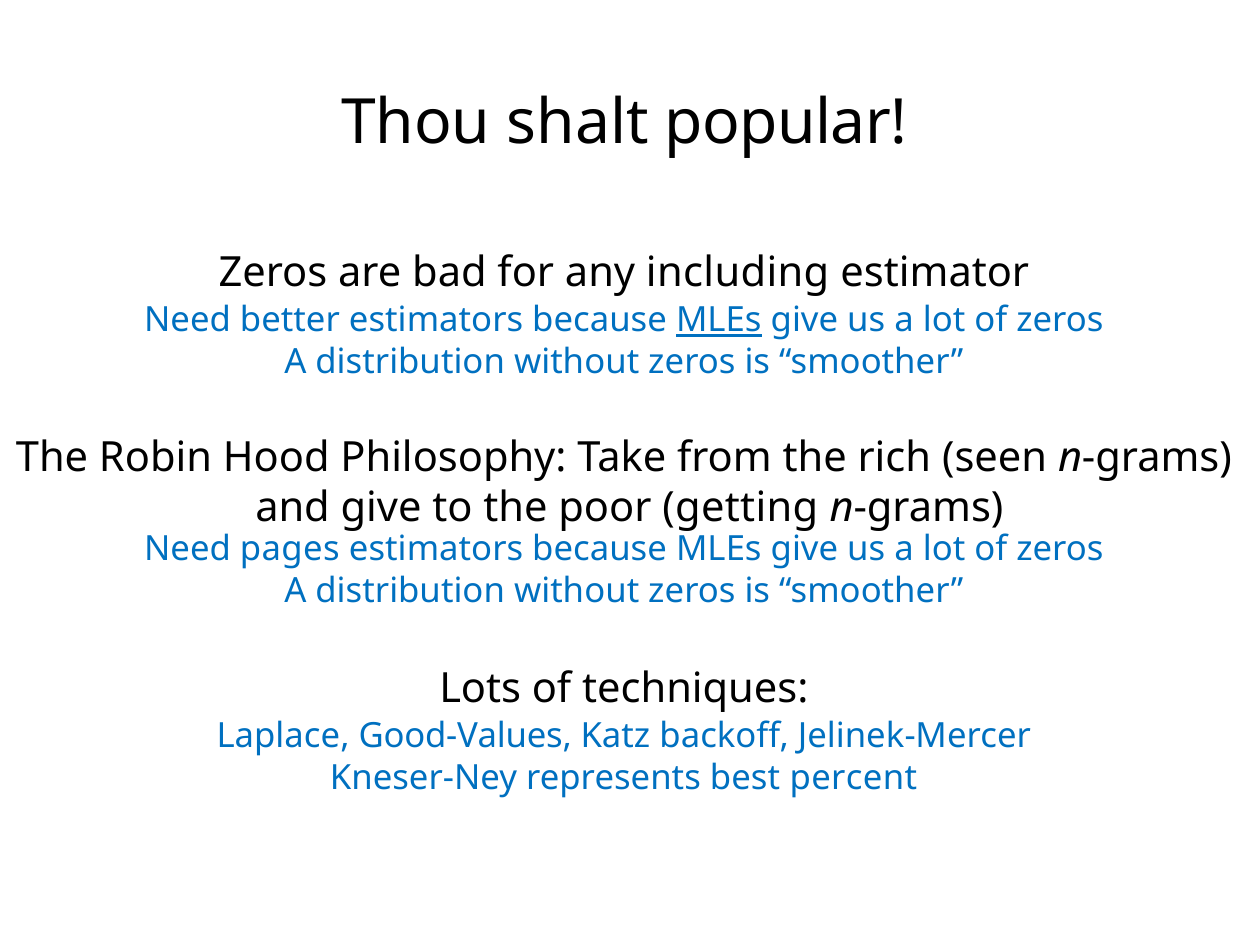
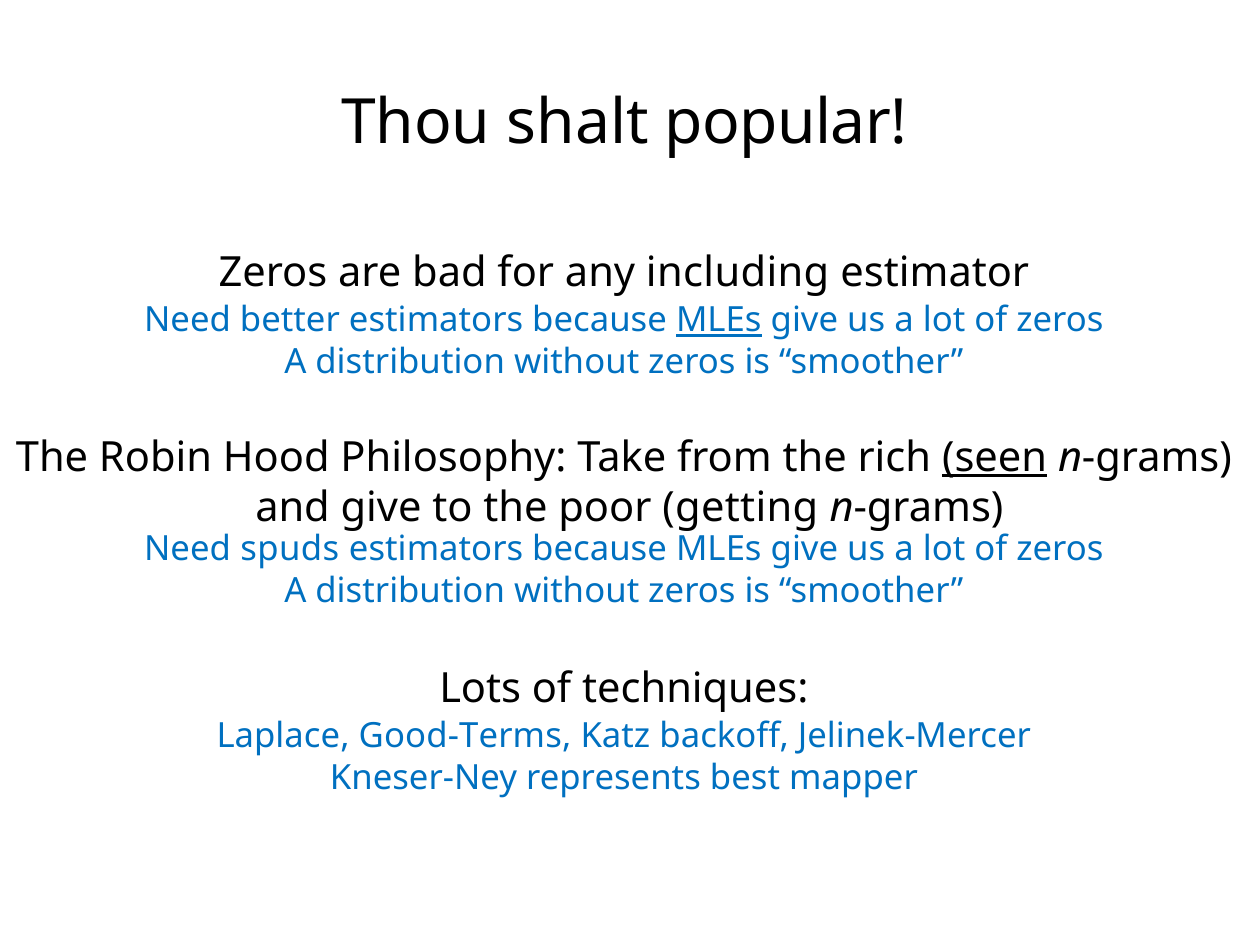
seen underline: none -> present
pages: pages -> spuds
Good-Values: Good-Values -> Good-Terms
percent: percent -> mapper
